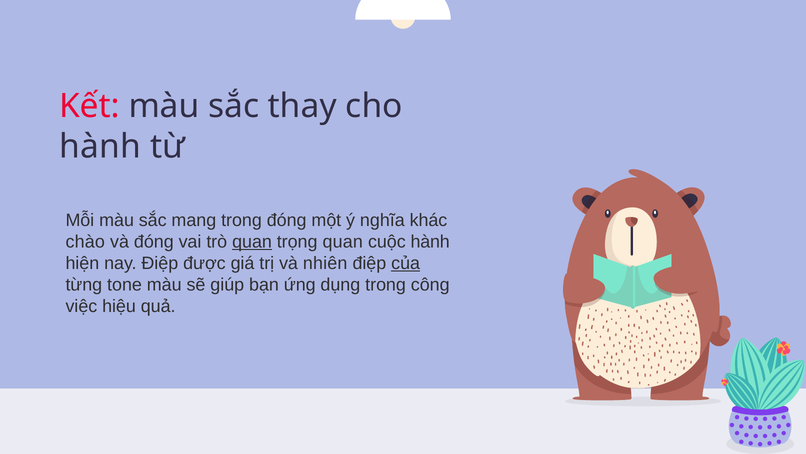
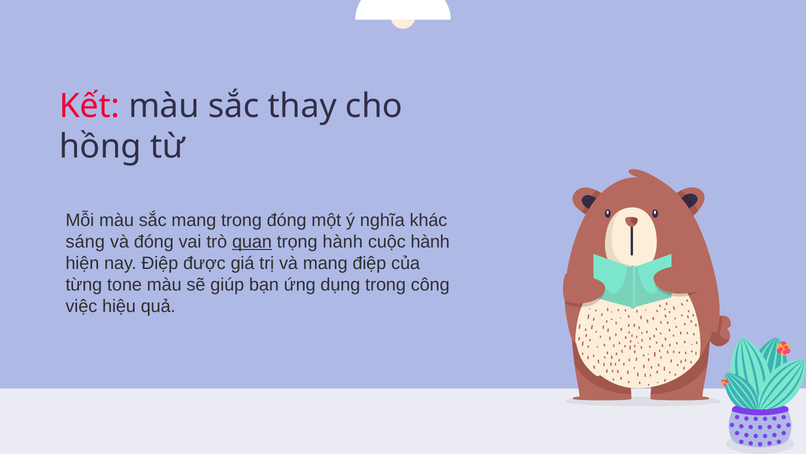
hành at (100, 146): hành -> hồng
chào: chào -> sáng
trọng quan: quan -> hành
và nhiên: nhiên -> mang
của underline: present -> none
